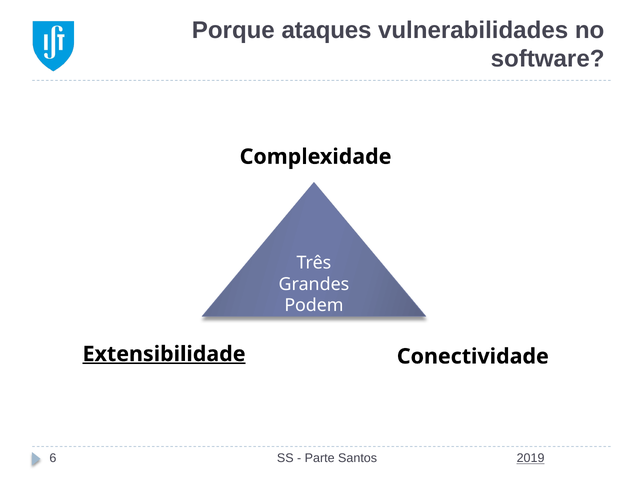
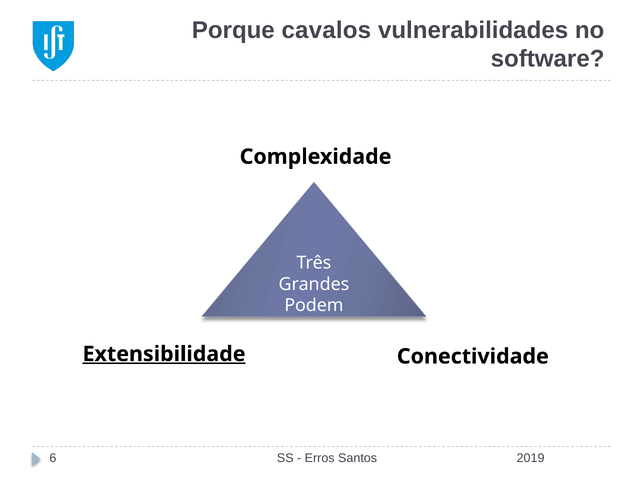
ataques: ataques -> cavalos
Parte: Parte -> Erros
2019 underline: present -> none
